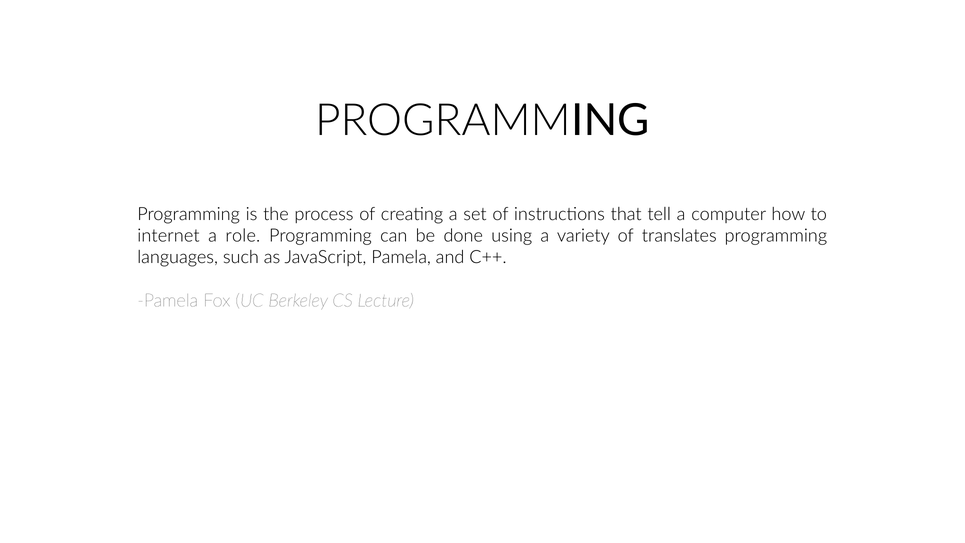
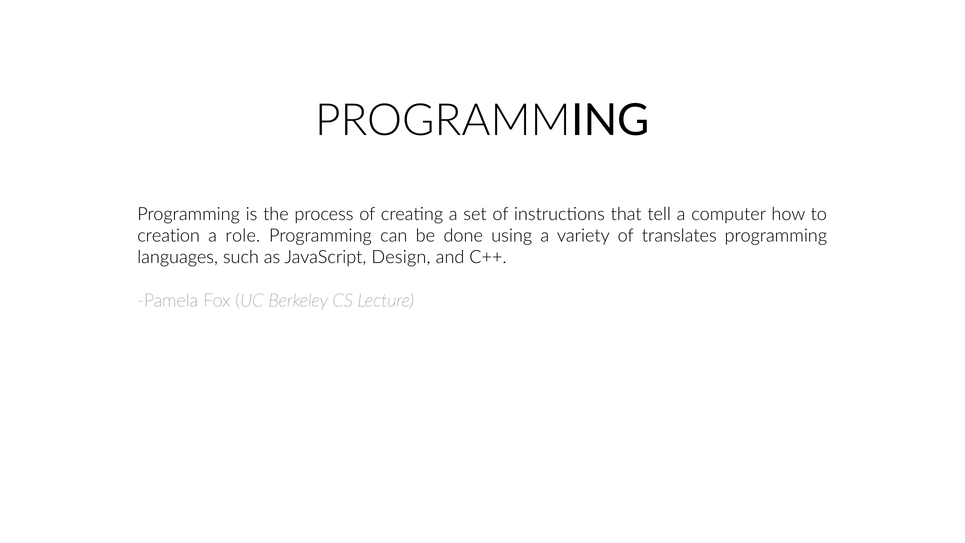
internet: internet -> creation
JavaScript Pamela: Pamela -> Design
